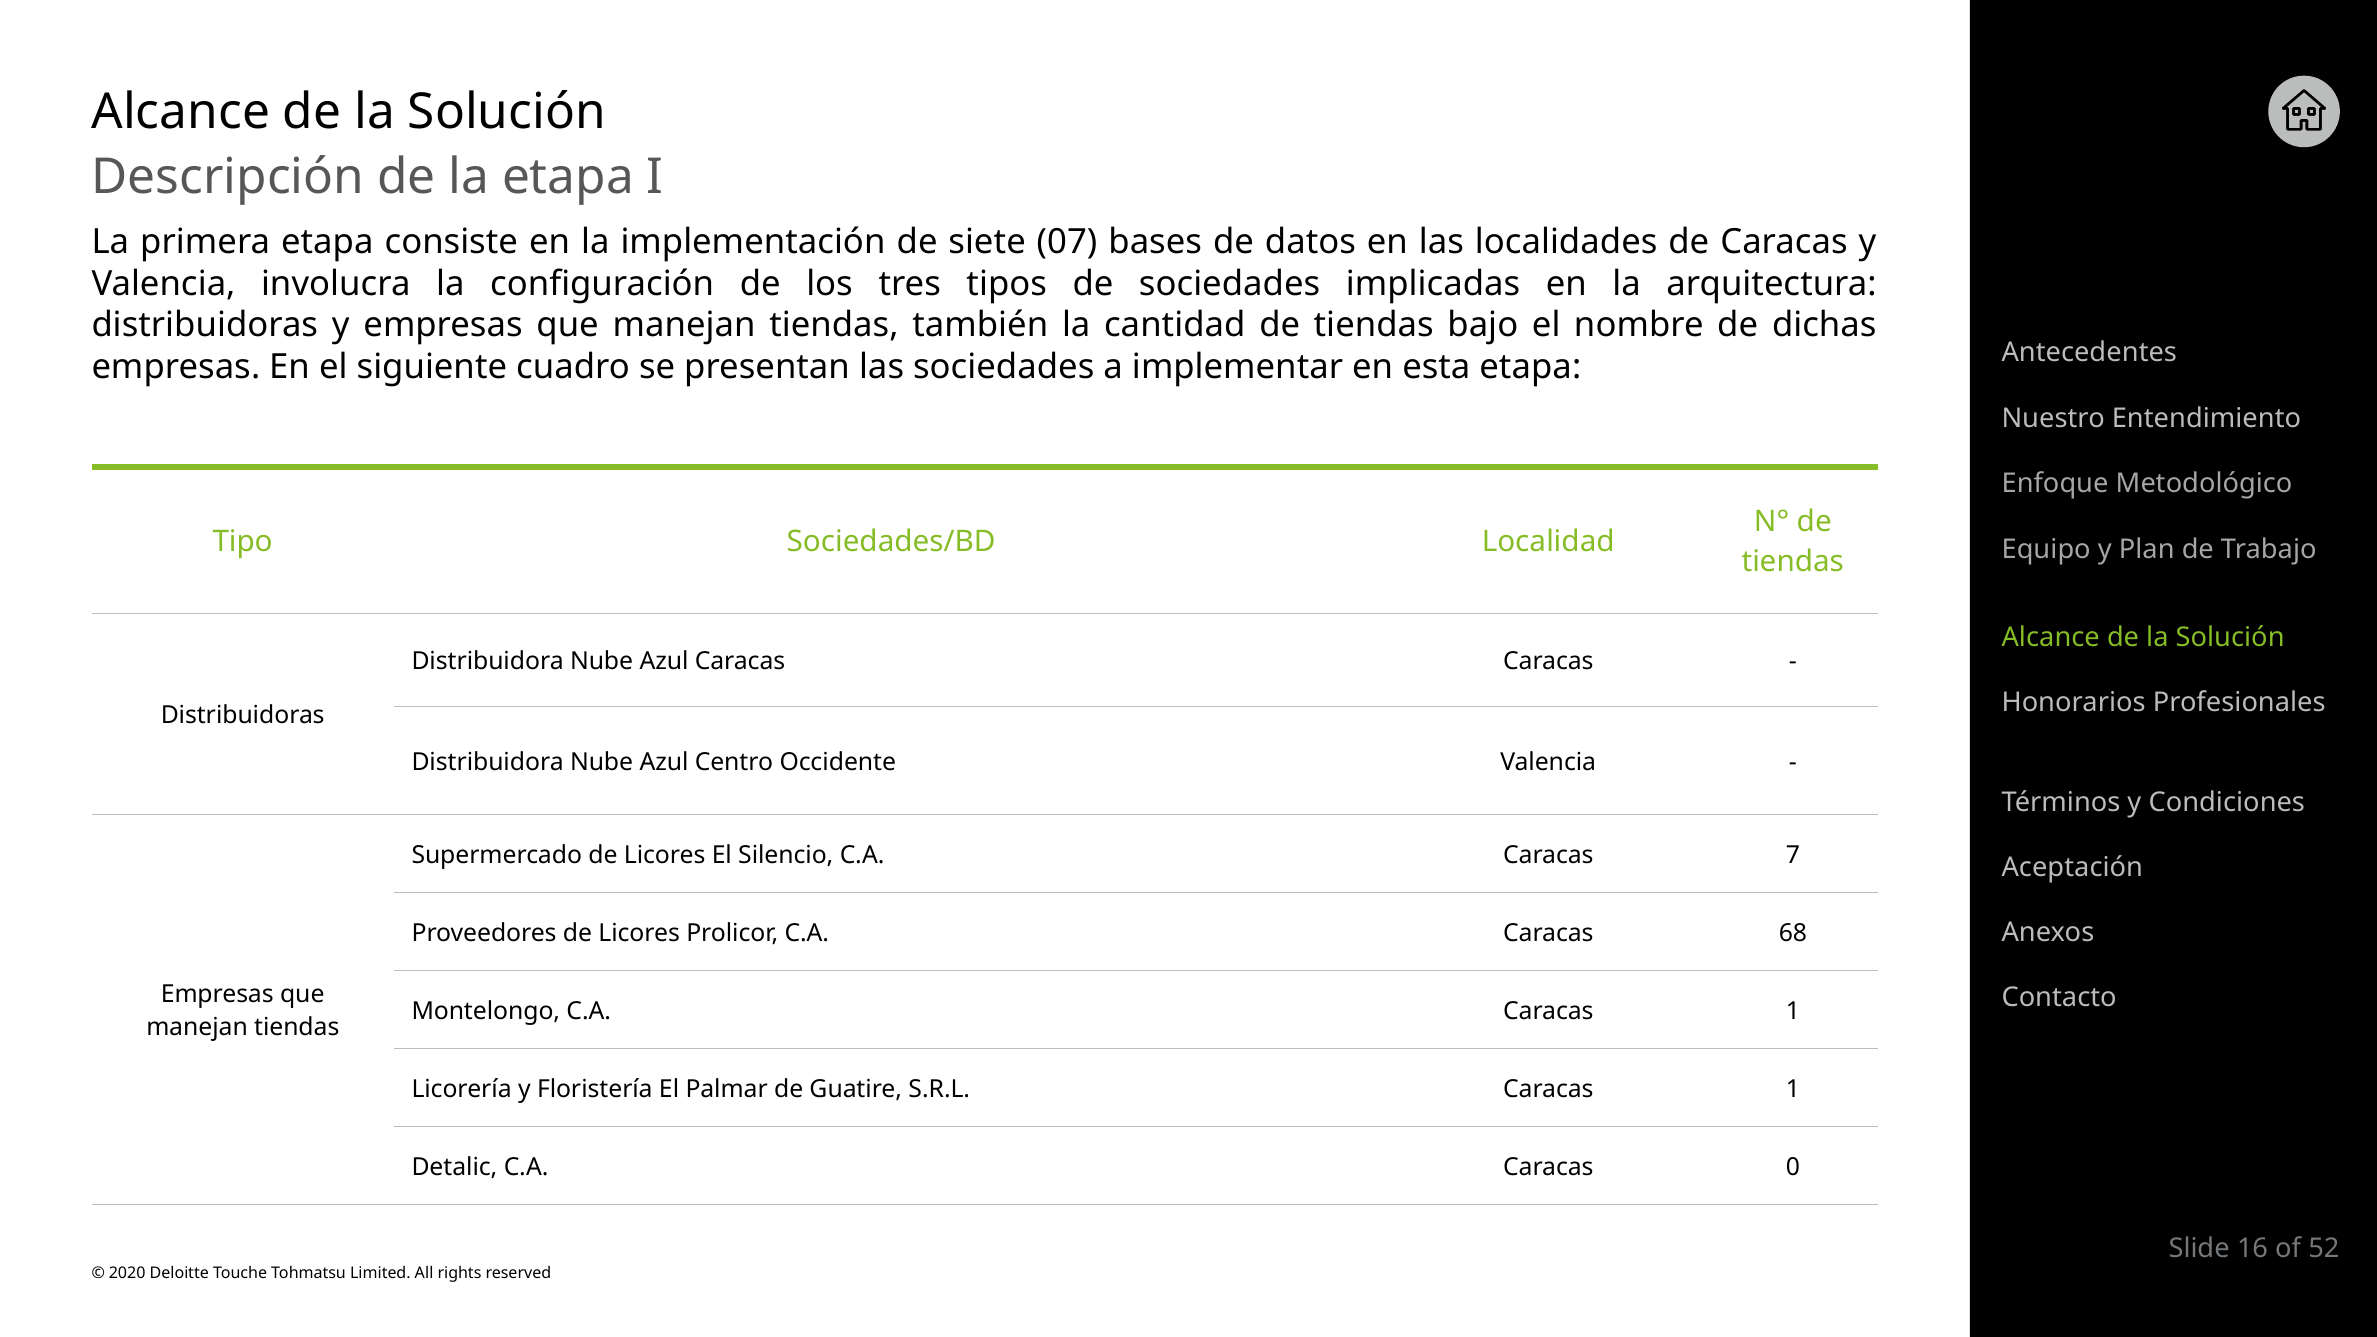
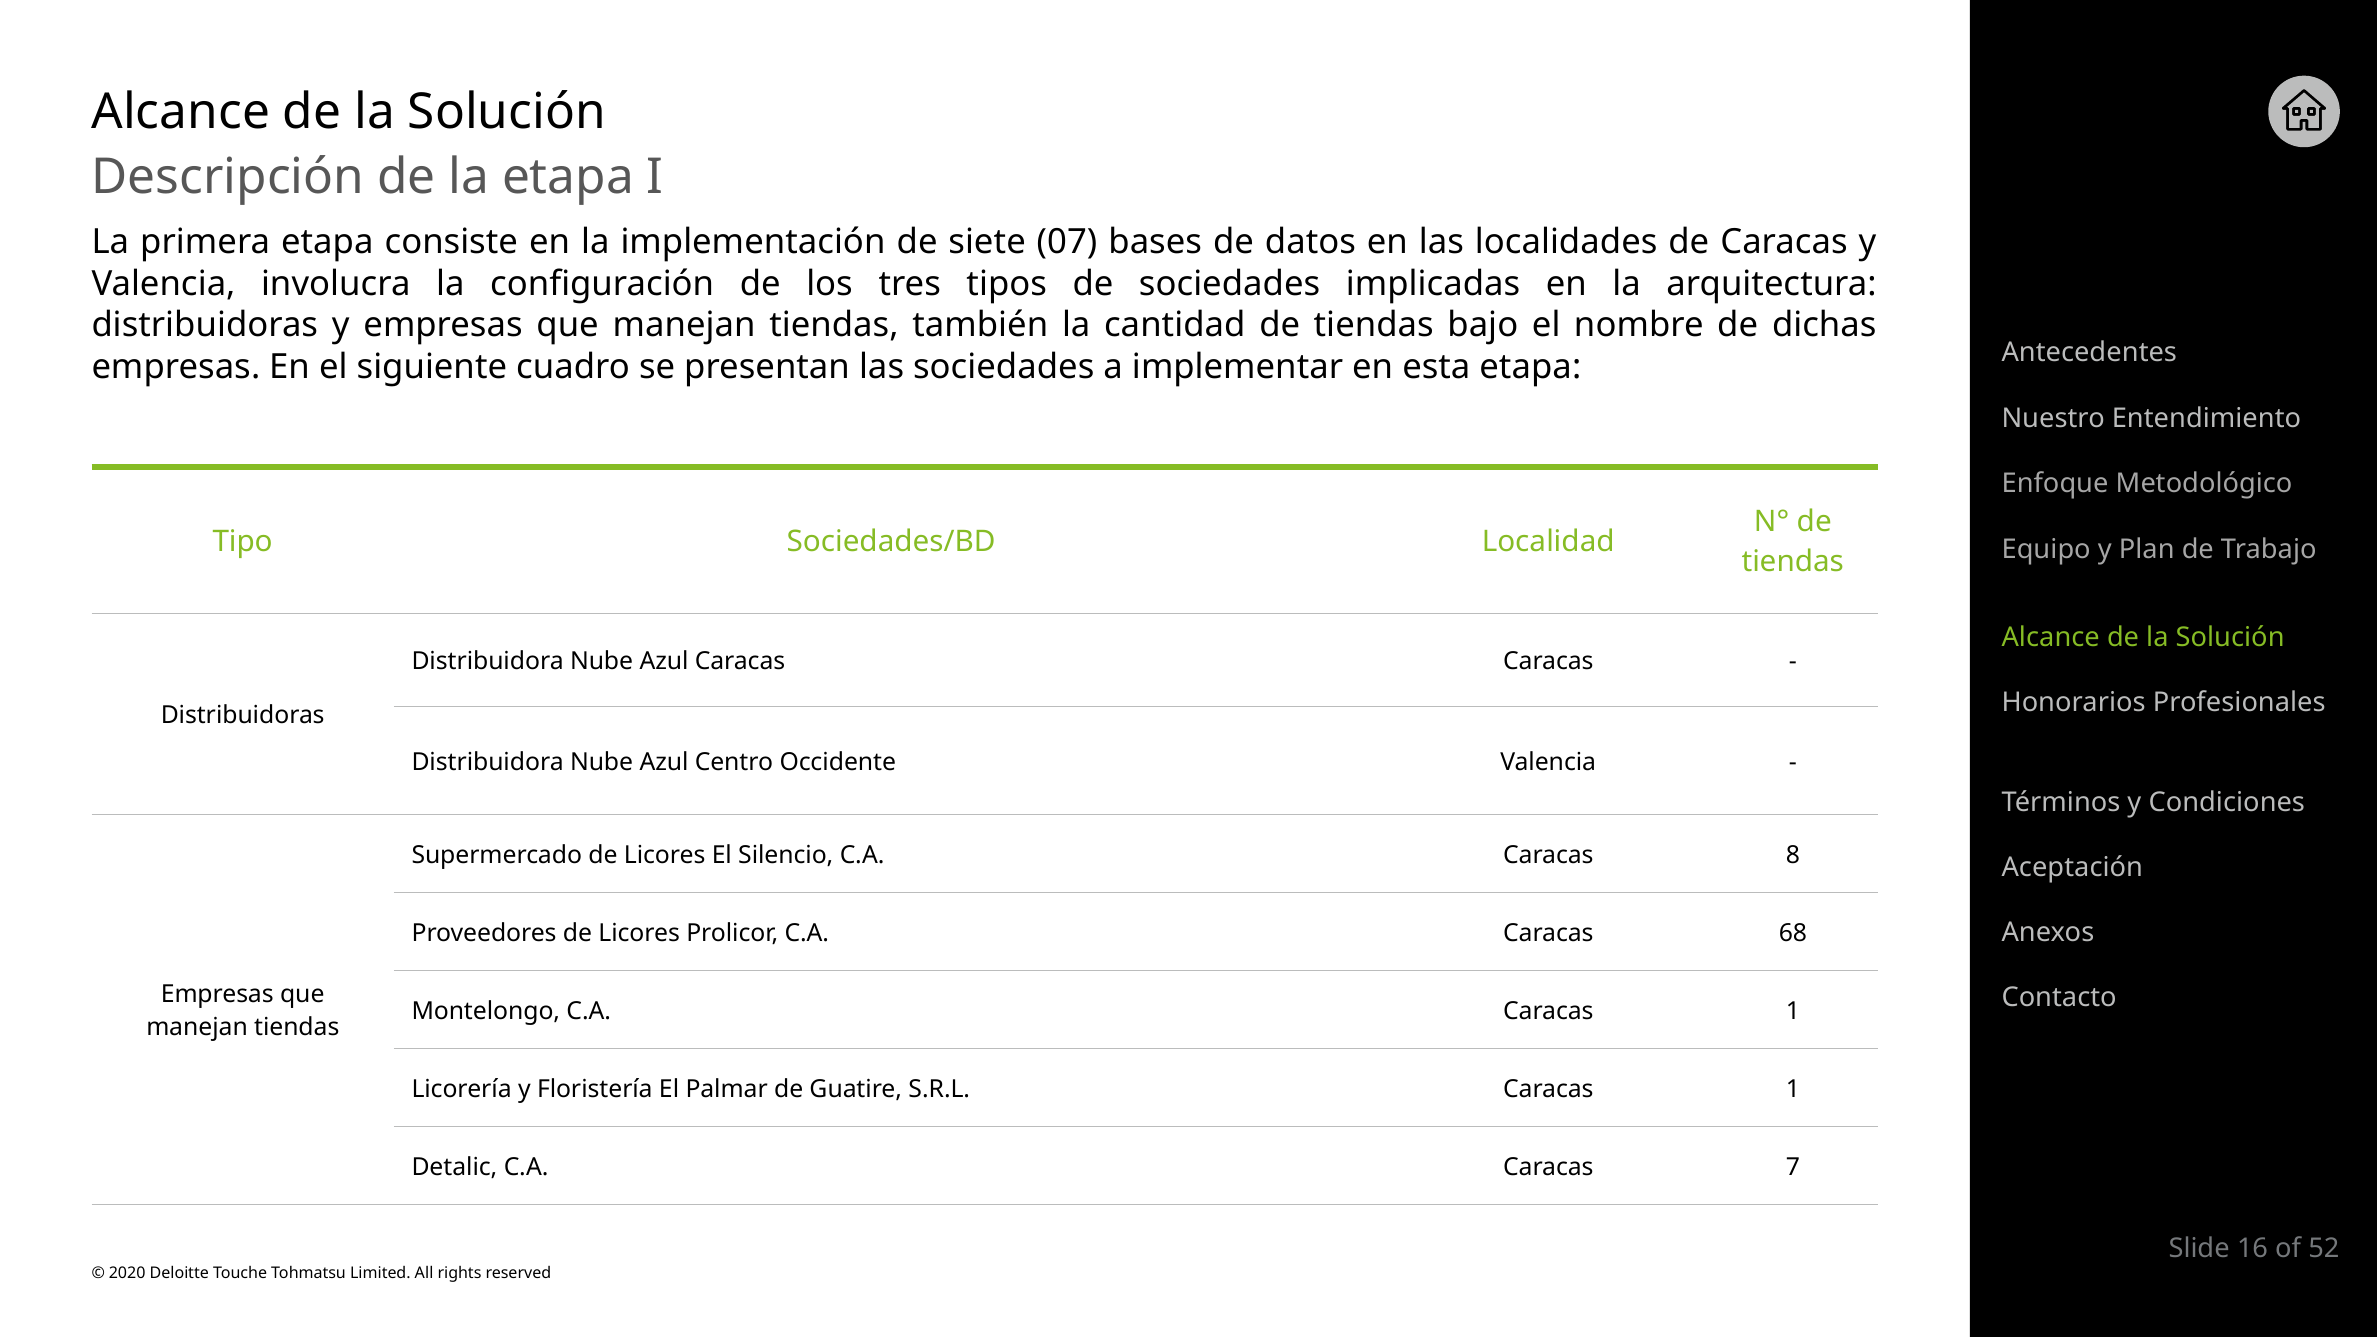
7: 7 -> 8
0: 0 -> 7
